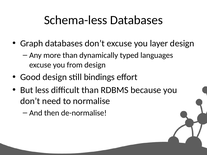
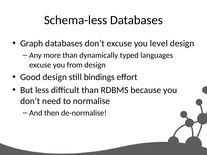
layer: layer -> level
